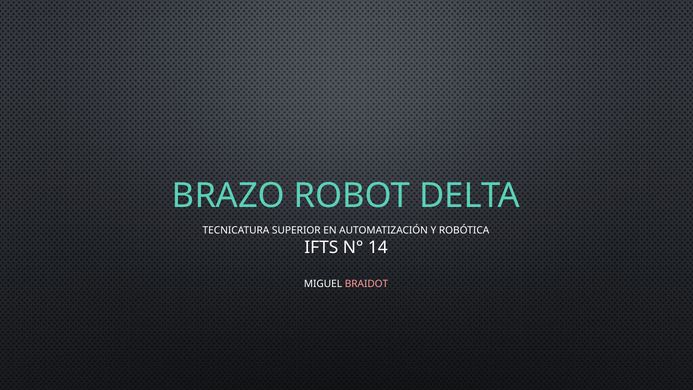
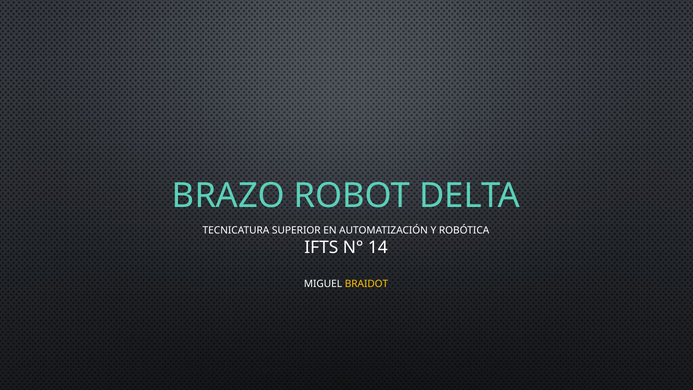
BRAIDOT colour: pink -> yellow
